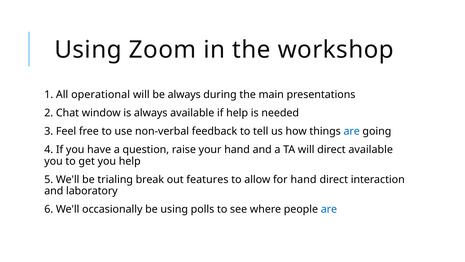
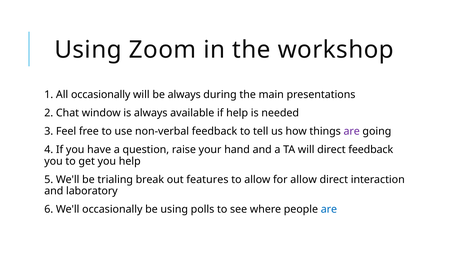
All operational: operational -> occasionally
are at (352, 131) colour: blue -> purple
direct available: available -> feedback
for hand: hand -> allow
